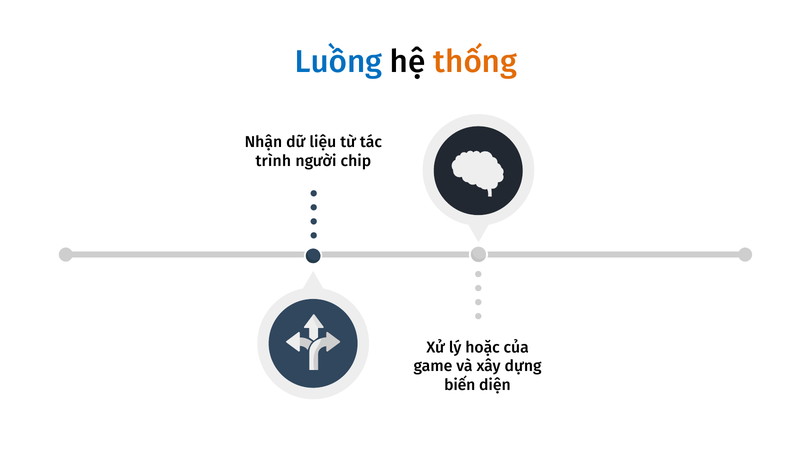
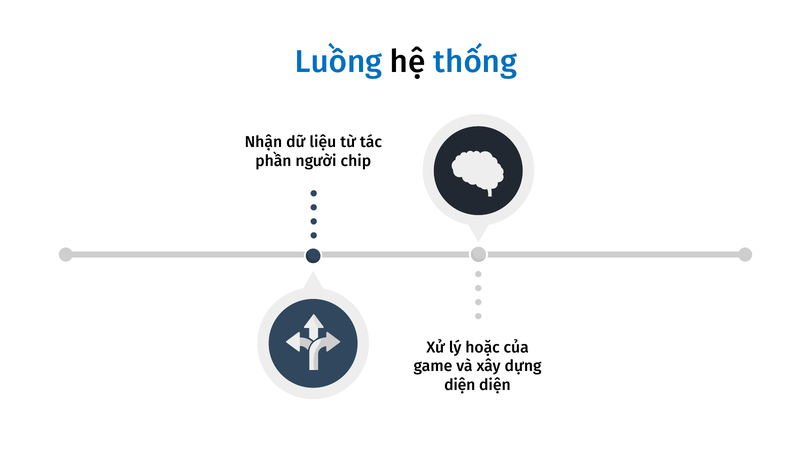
thống colour: orange -> blue
trình: trình -> phần
biến at (460, 385): biến -> diện
